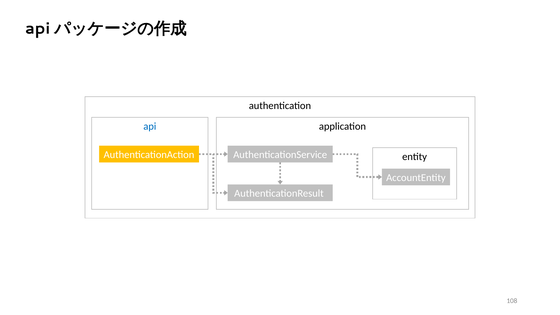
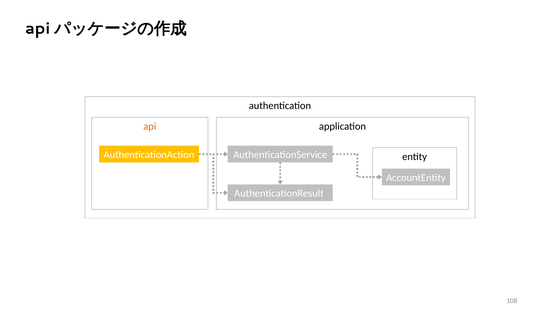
api colour: blue -> orange
